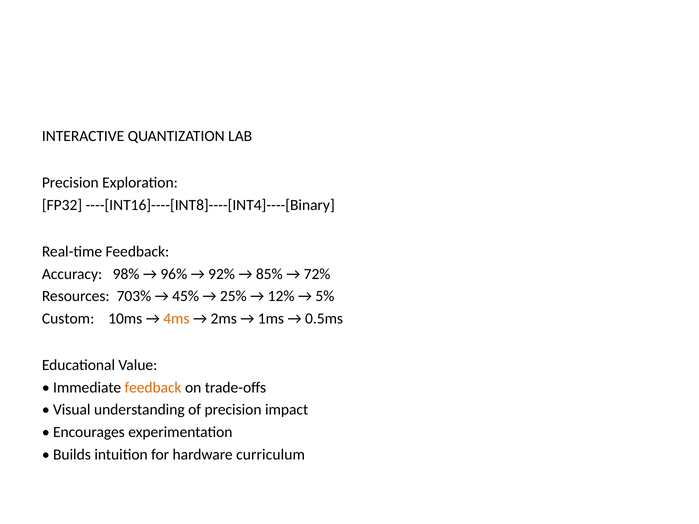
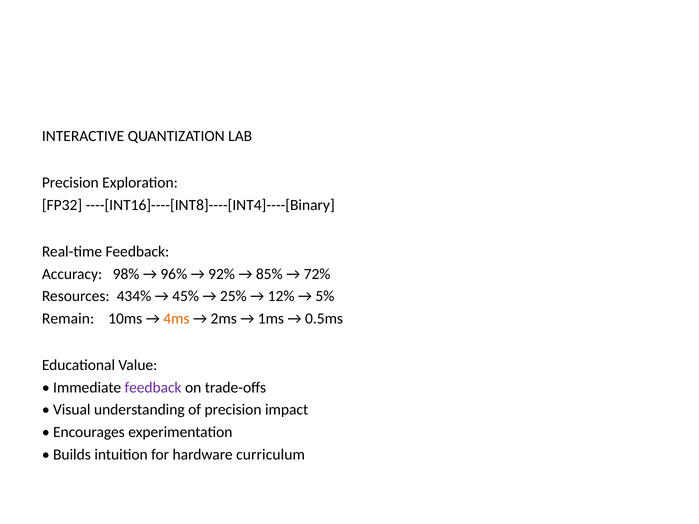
703%: 703% -> 434%
Custom: Custom -> Remain
feedback at (153, 388) colour: orange -> purple
